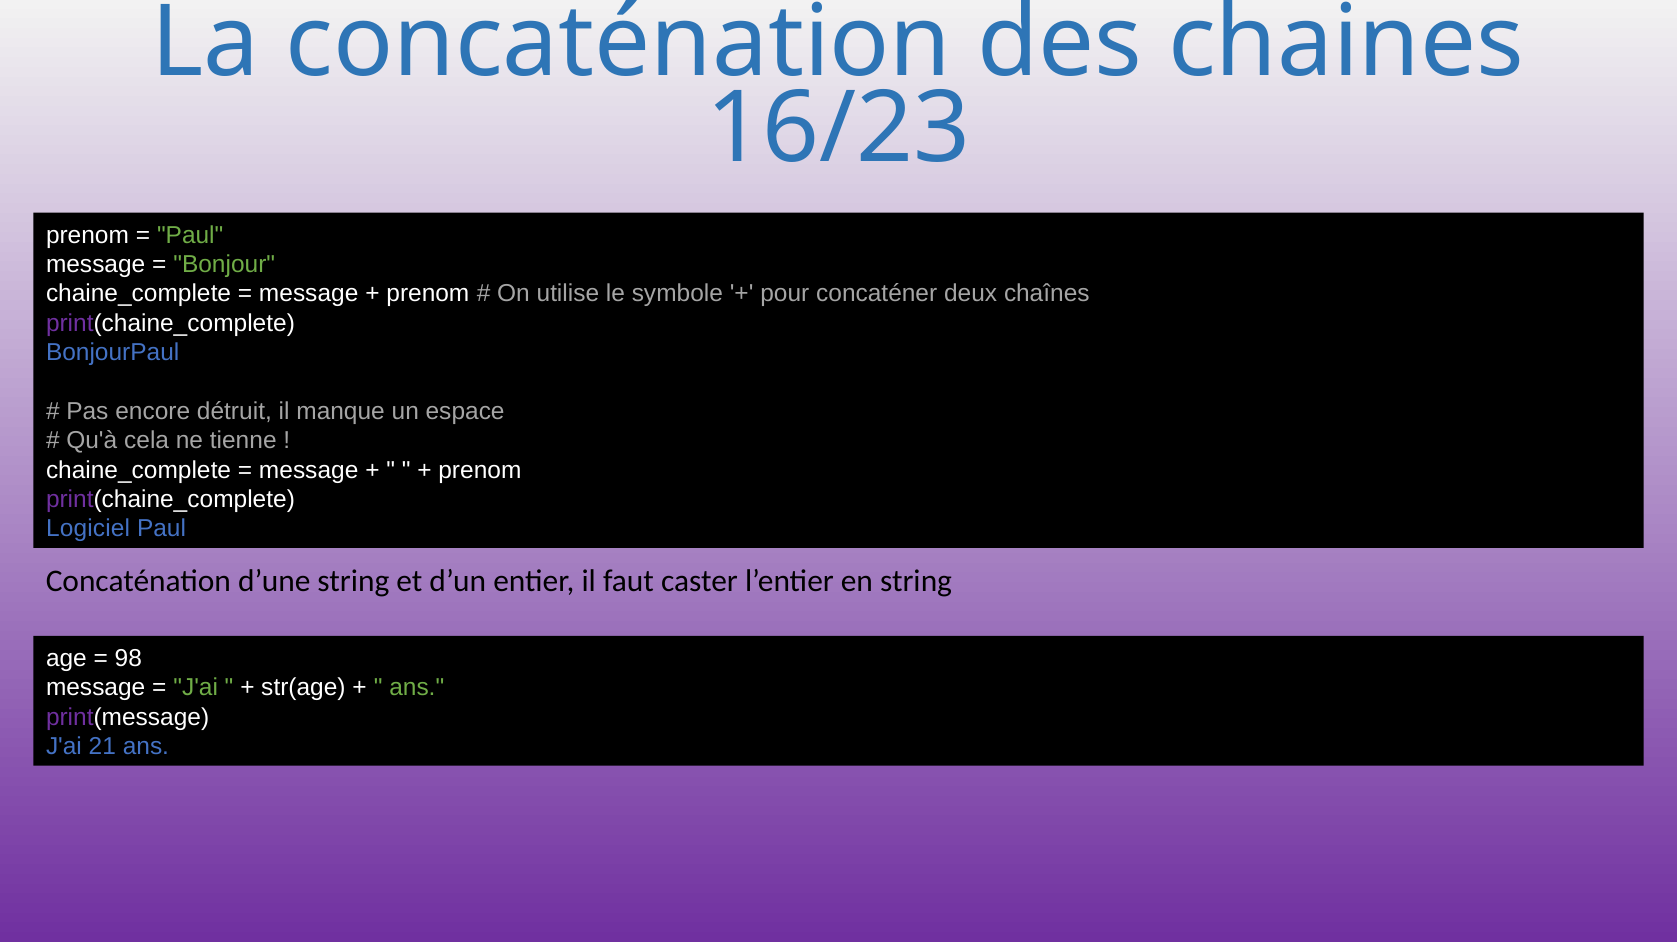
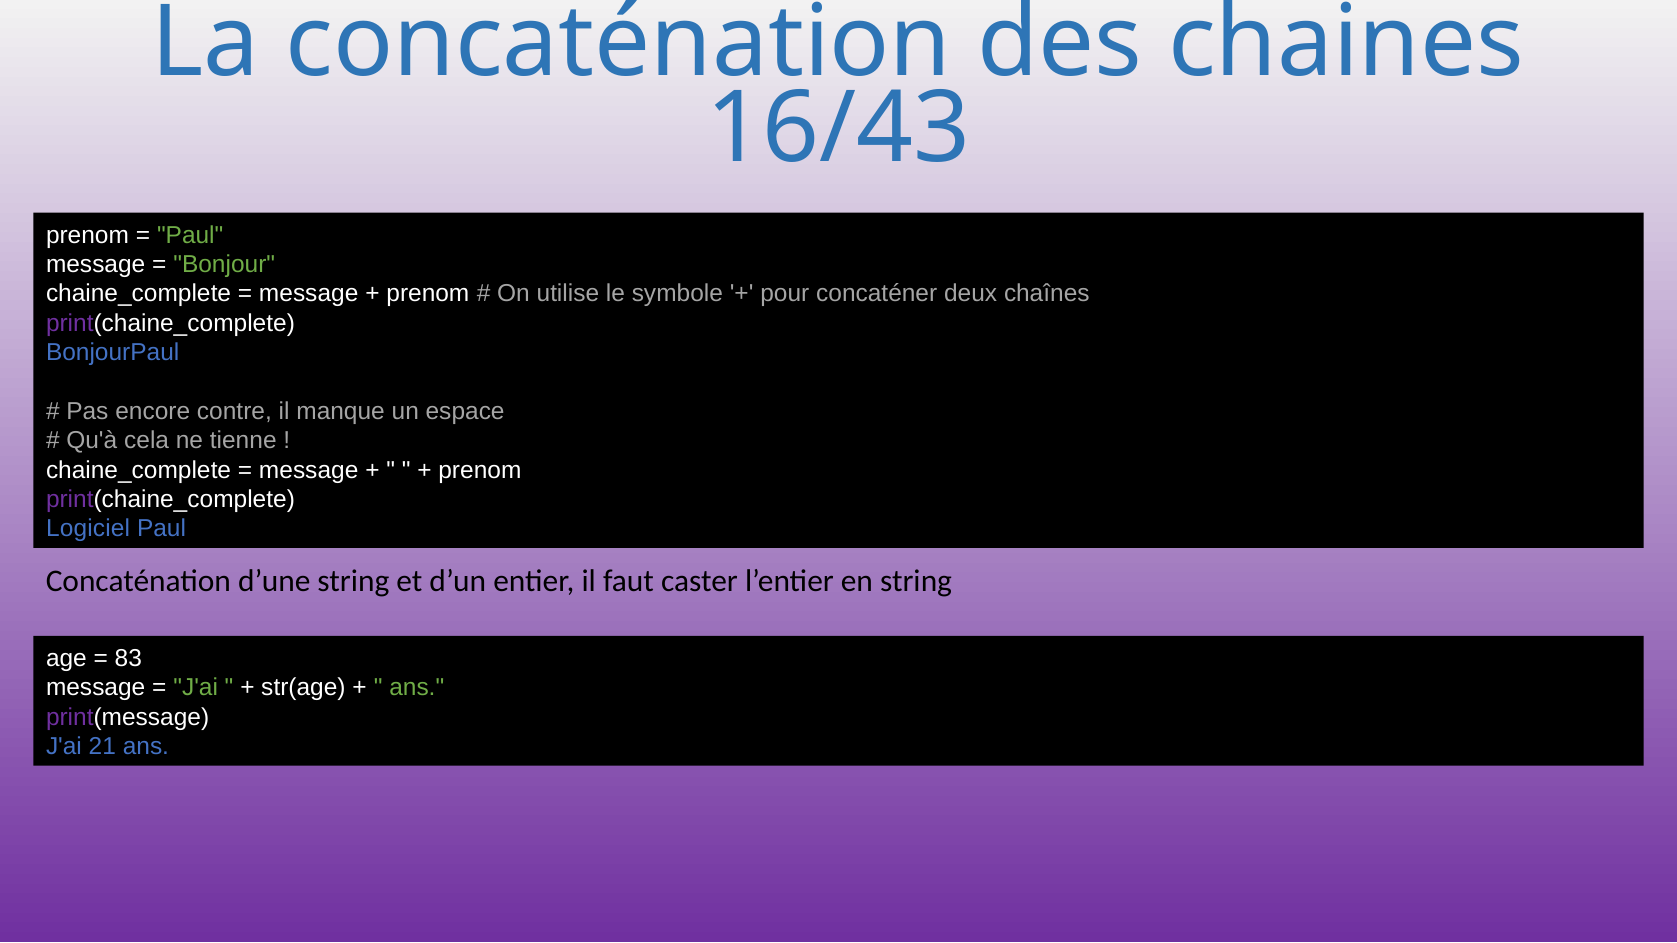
16/23: 16/23 -> 16/43
détruit: détruit -> contre
98: 98 -> 83
